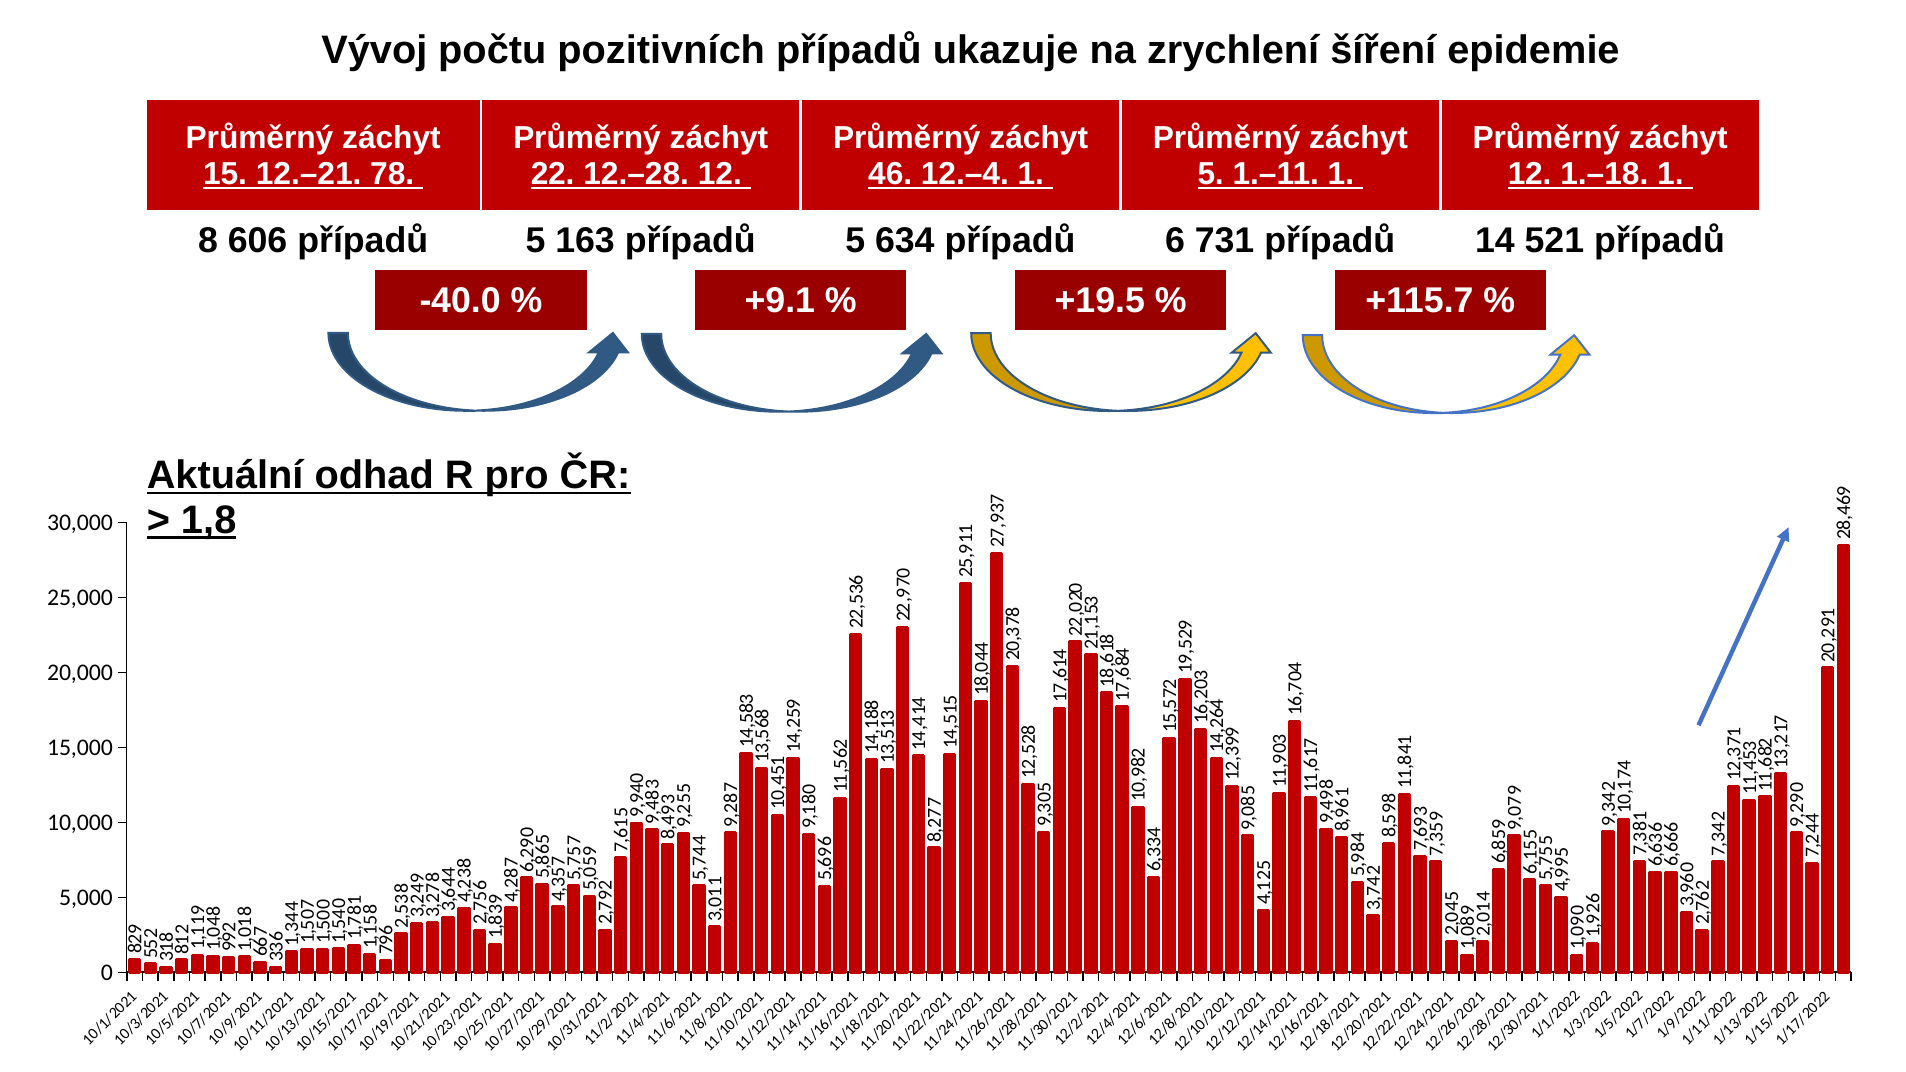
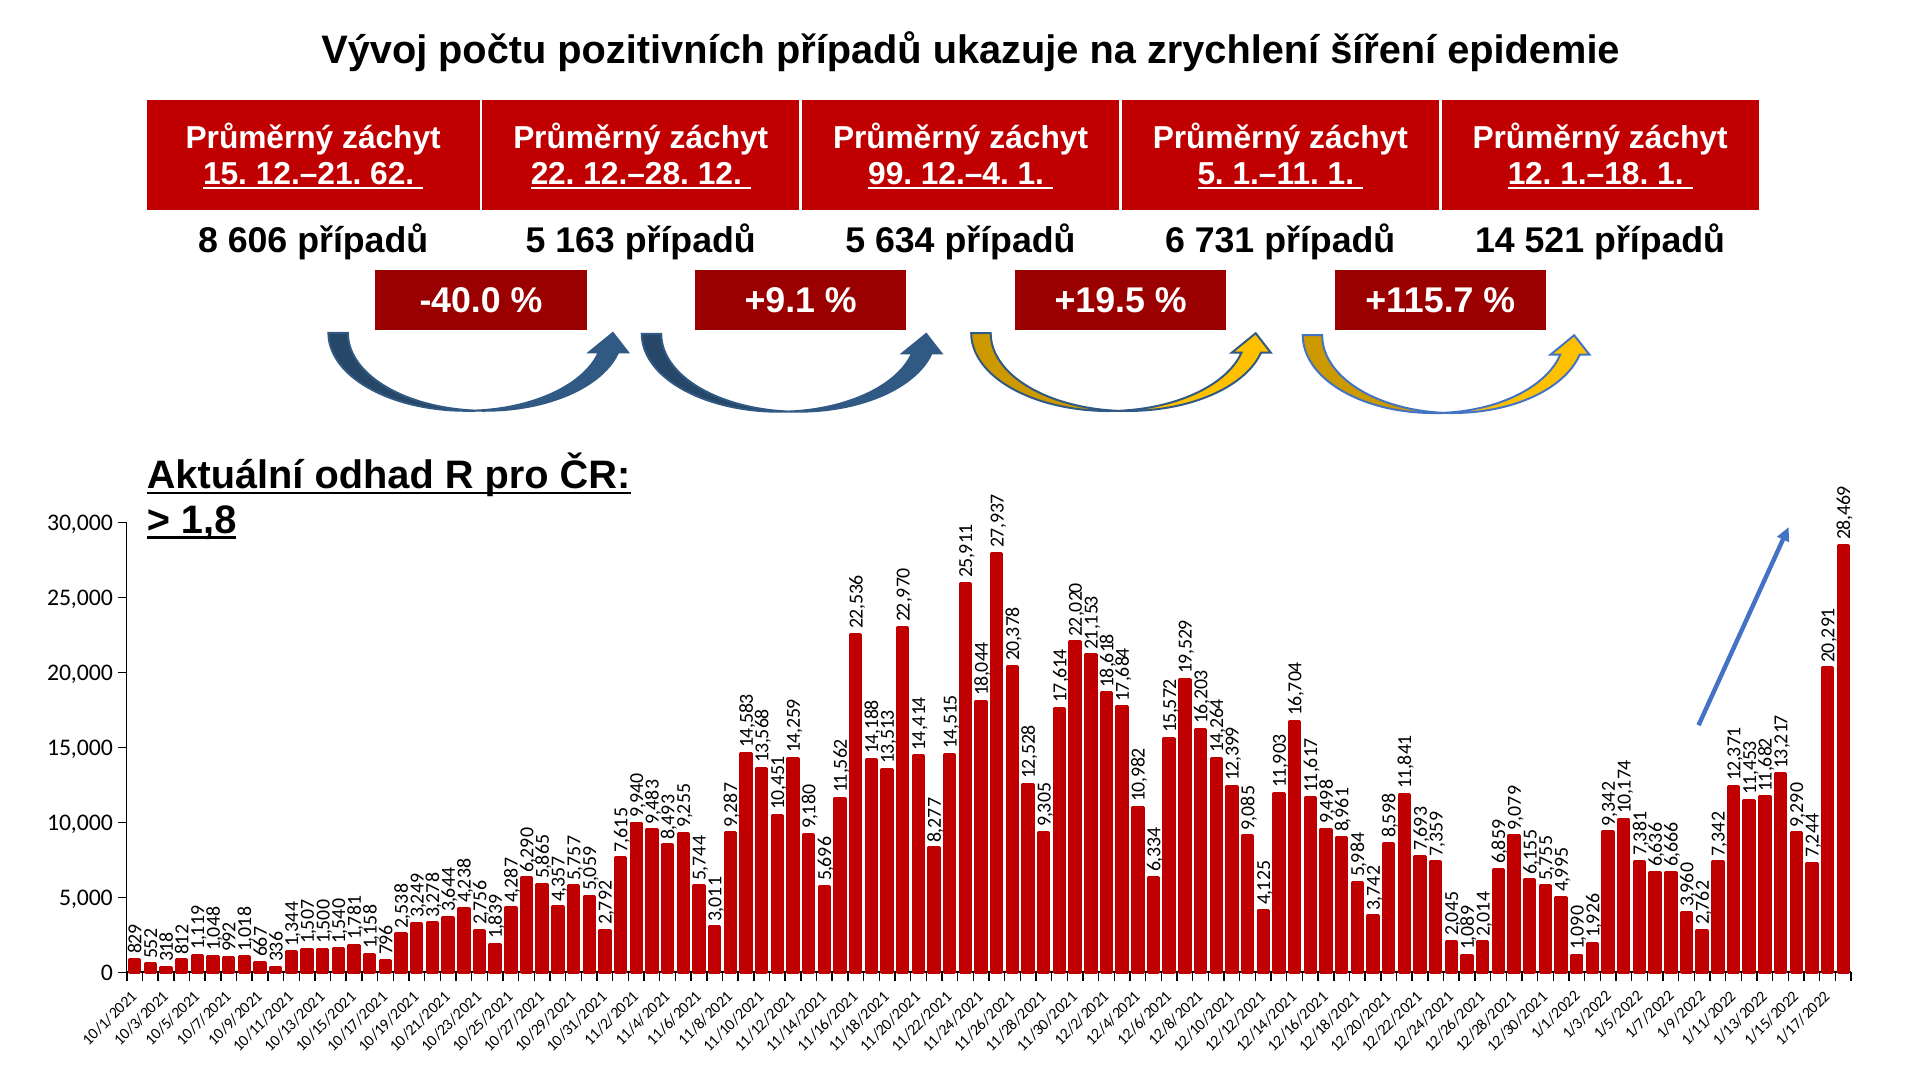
78: 78 -> 62
12 46: 46 -> 99
